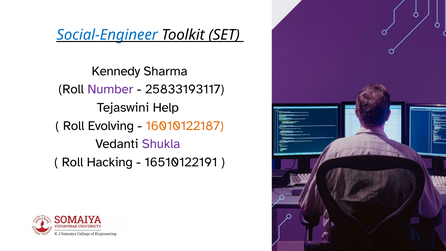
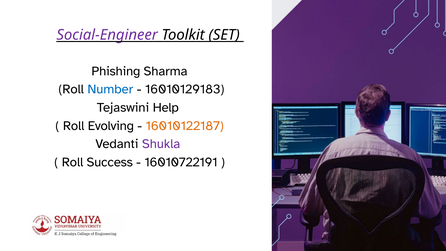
Social-Engineer colour: blue -> purple
Kennedy: Kennedy -> Phishing
Number colour: purple -> blue
25833193117: 25833193117 -> 16010129183
Hacking: Hacking -> Success
16510122191: 16510122191 -> 16010722191
